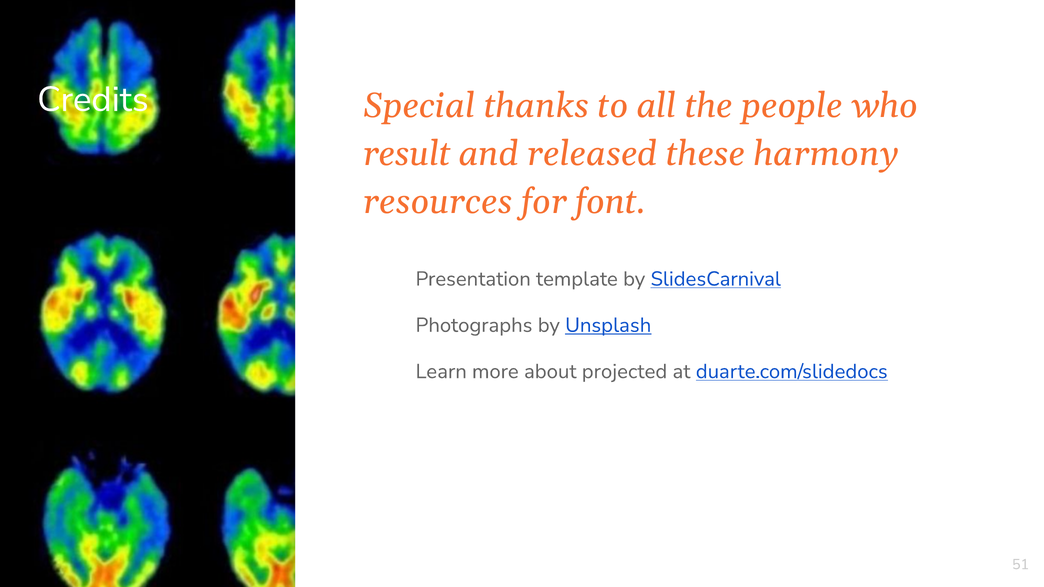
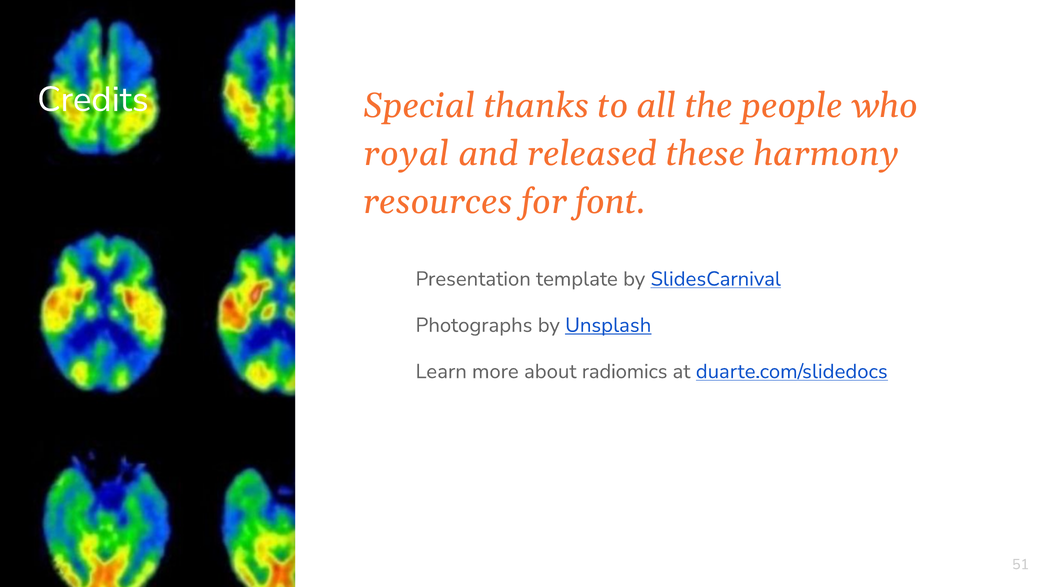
result: result -> royal
projected: projected -> radiomics
